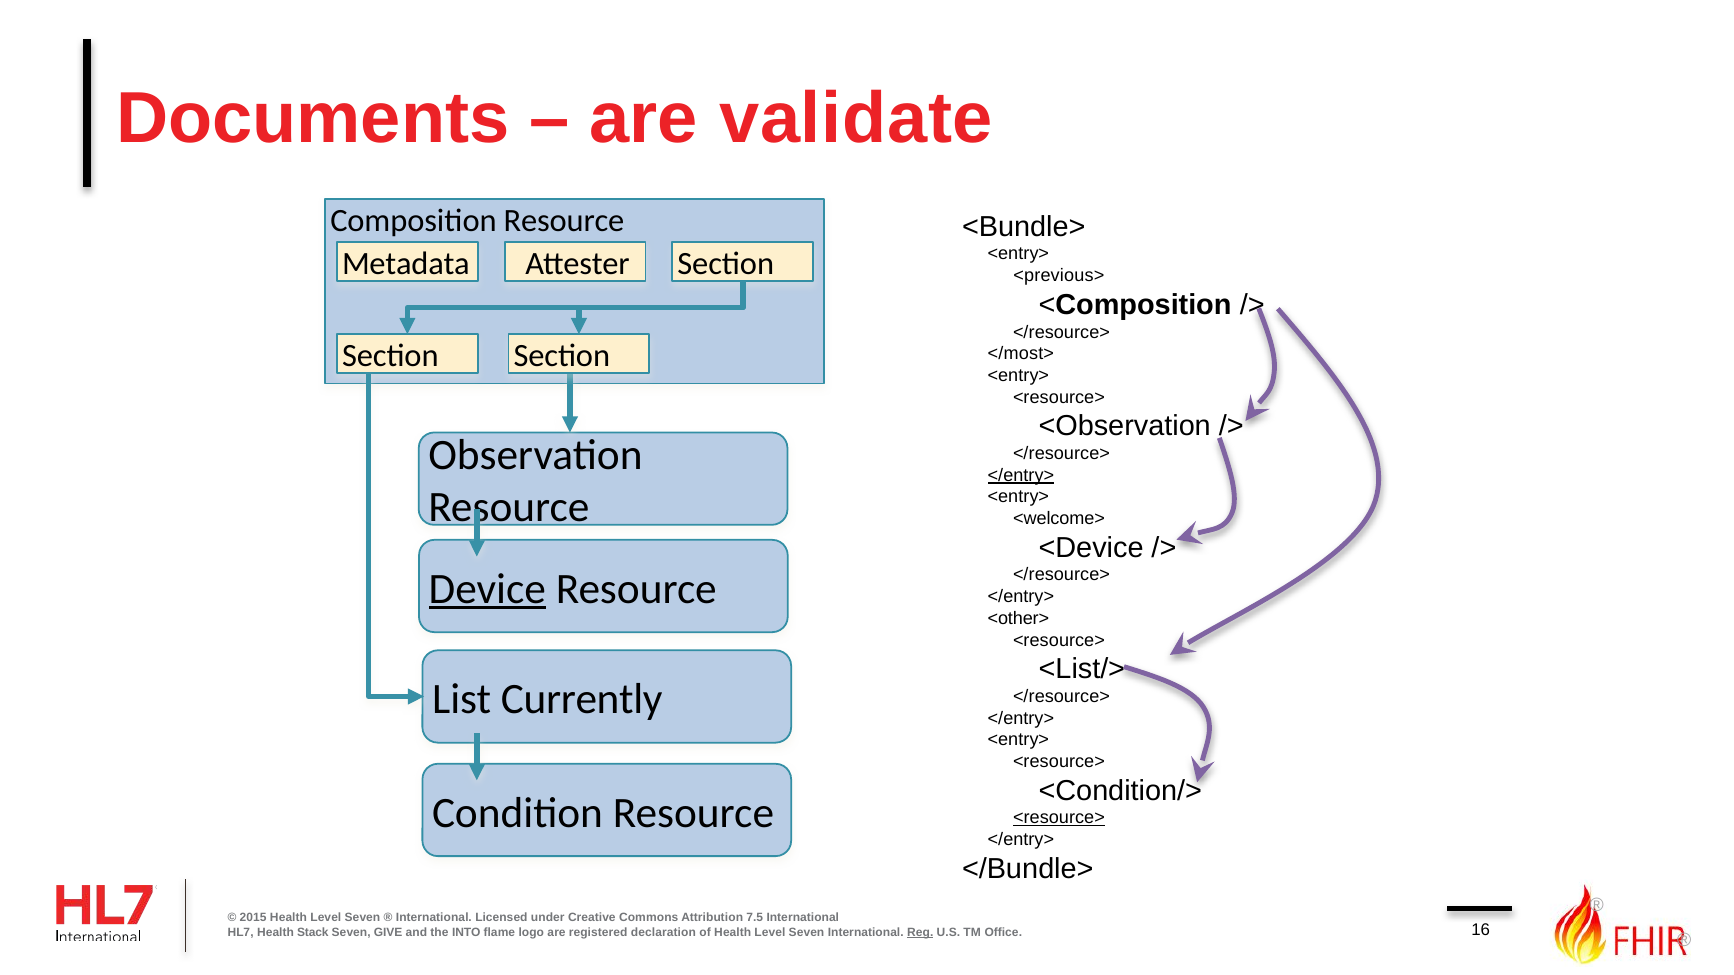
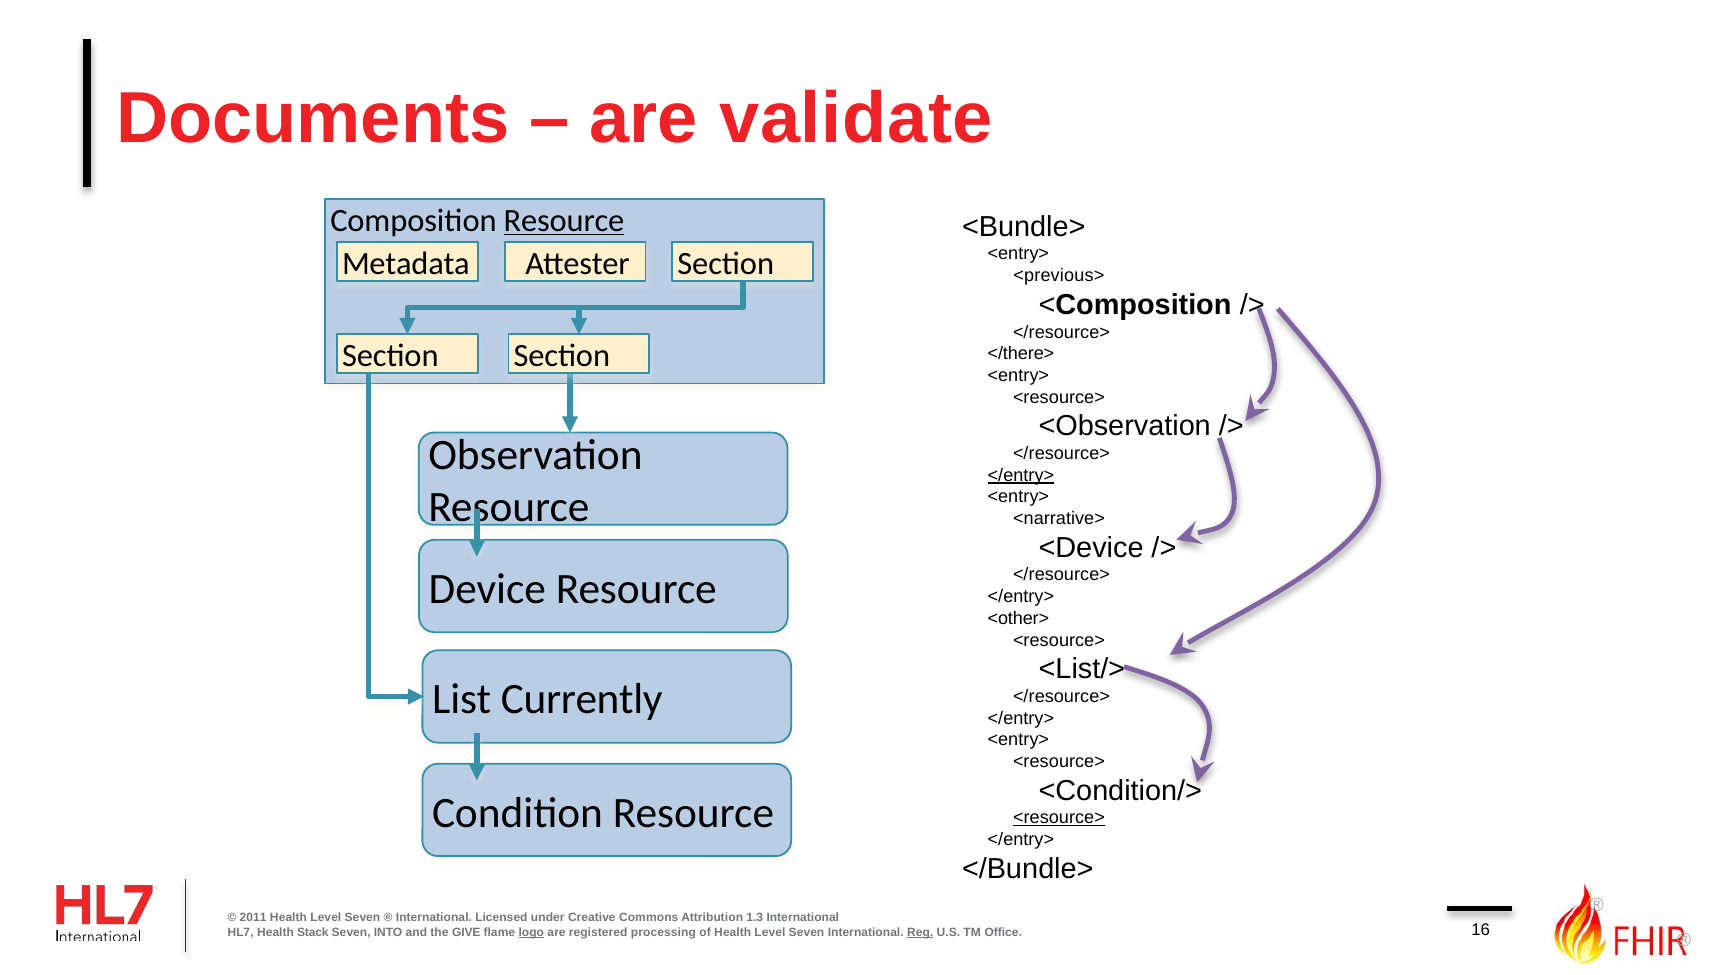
Resource at (564, 221) underline: none -> present
</most>: </most> -> </there>
<welcome>: <welcome> -> <narrative>
Device underline: present -> none
2015: 2015 -> 2011
7.5: 7.5 -> 1.3
GIVE: GIVE -> INTO
INTO: INTO -> GIVE
logo underline: none -> present
declaration: declaration -> processing
